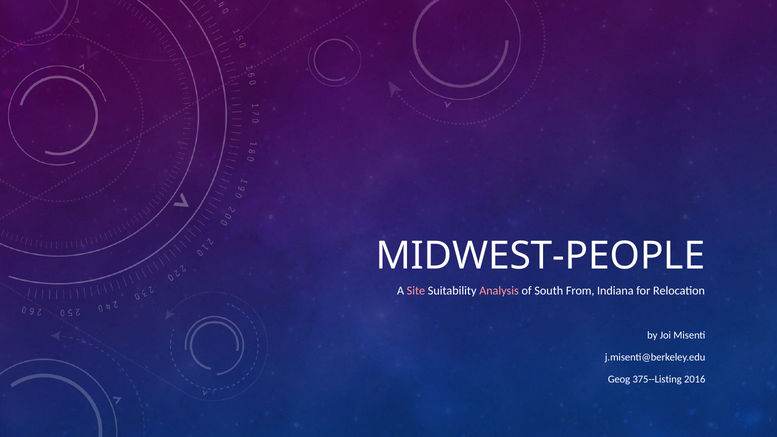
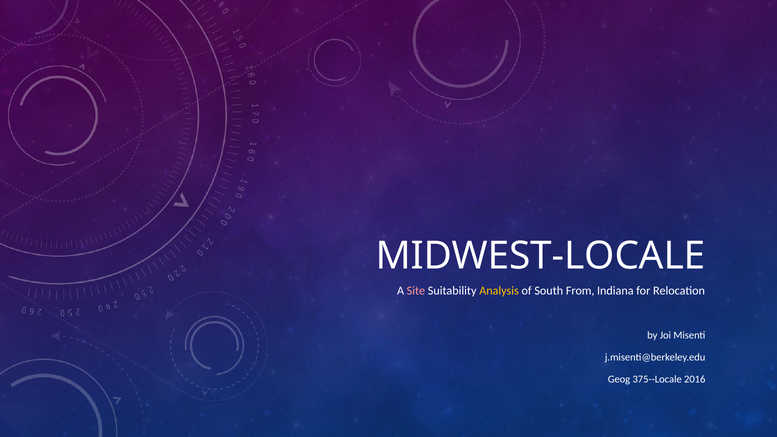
MIDWEST-PEOPLE: MIDWEST-PEOPLE -> MIDWEST-LOCALE
Analysis colour: pink -> yellow
375--Listing: 375--Listing -> 375--Locale
